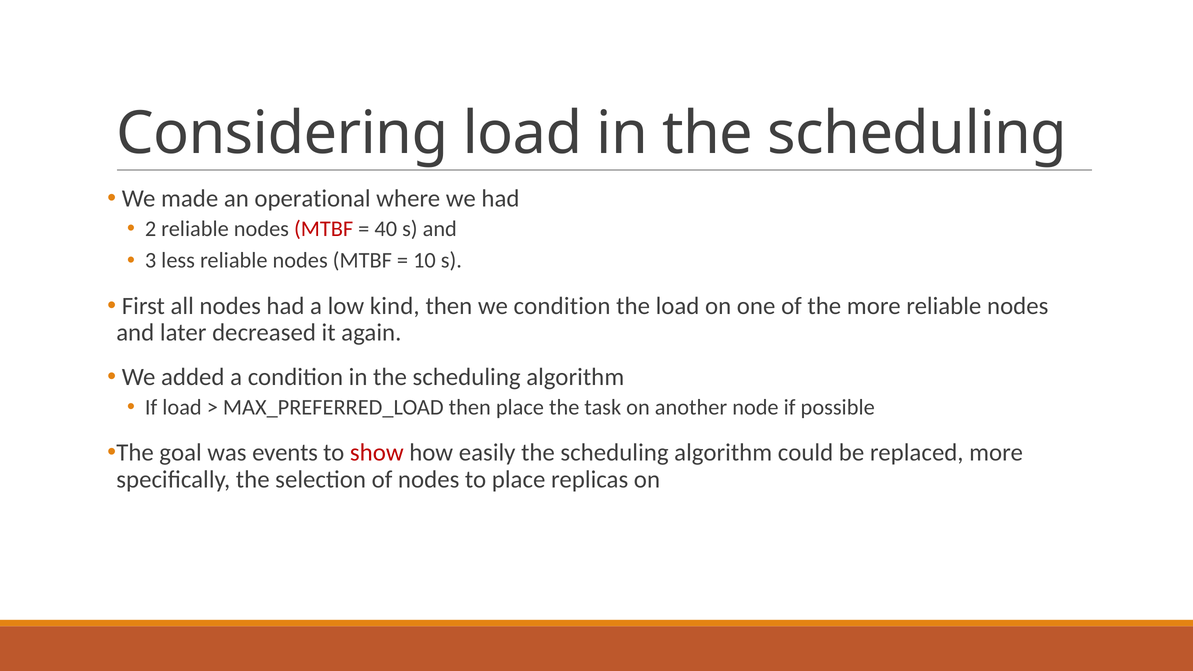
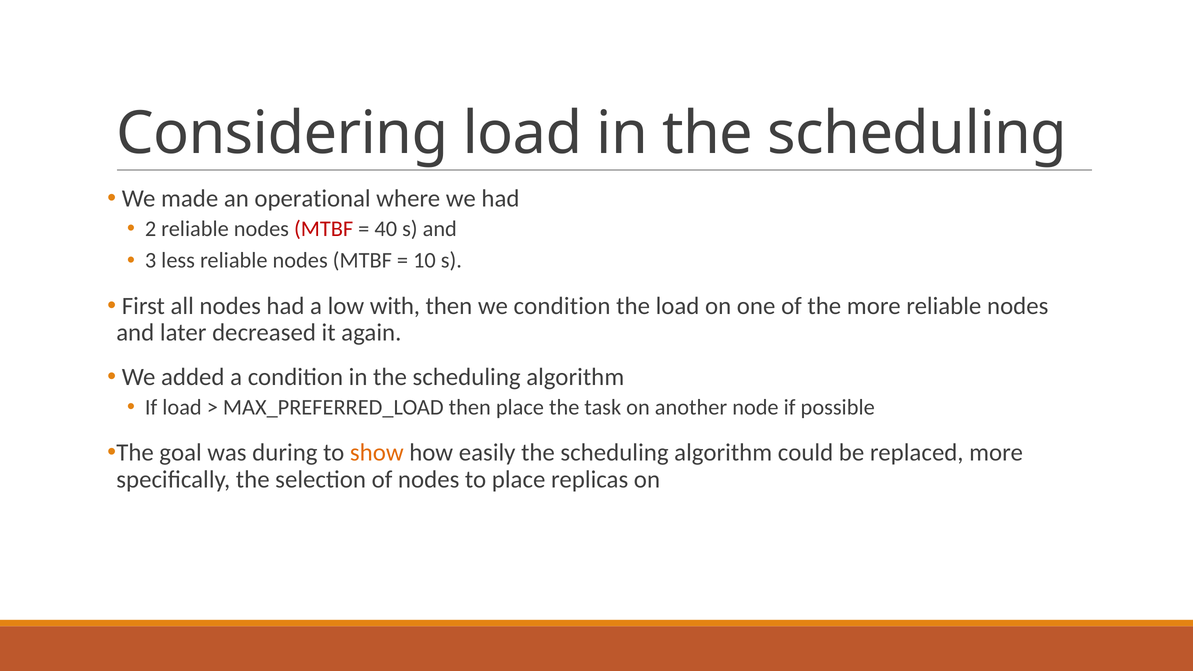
kind: kind -> with
events: events -> during
show colour: red -> orange
